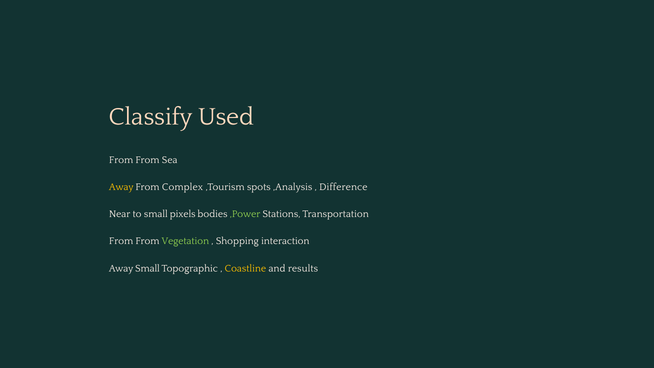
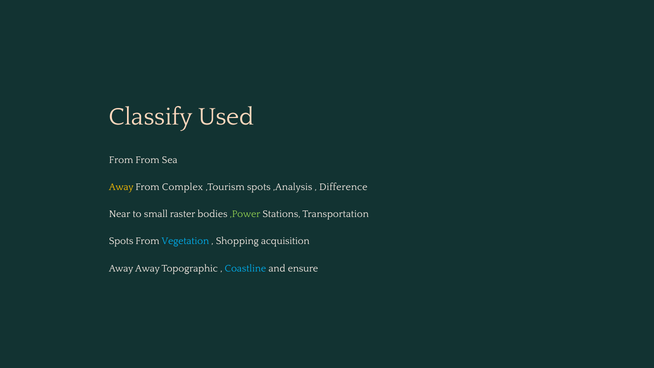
pixels: pixels -> raster
From at (121, 241): From -> Spots
Vegetation colour: light green -> light blue
interaction: interaction -> acquisition
Away Small: Small -> Away
Coastline colour: yellow -> light blue
results: results -> ensure
